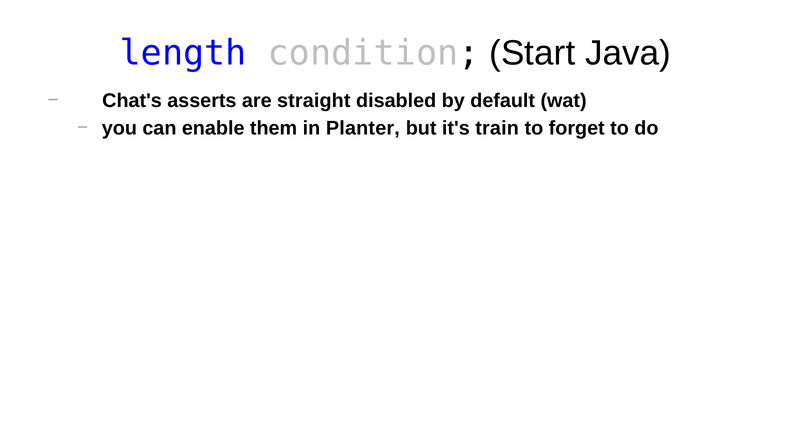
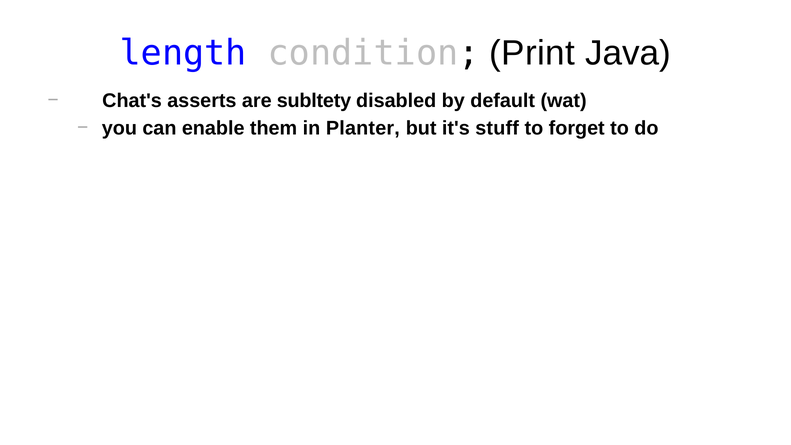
Start: Start -> Print
straight: straight -> subltety
train: train -> stuff
